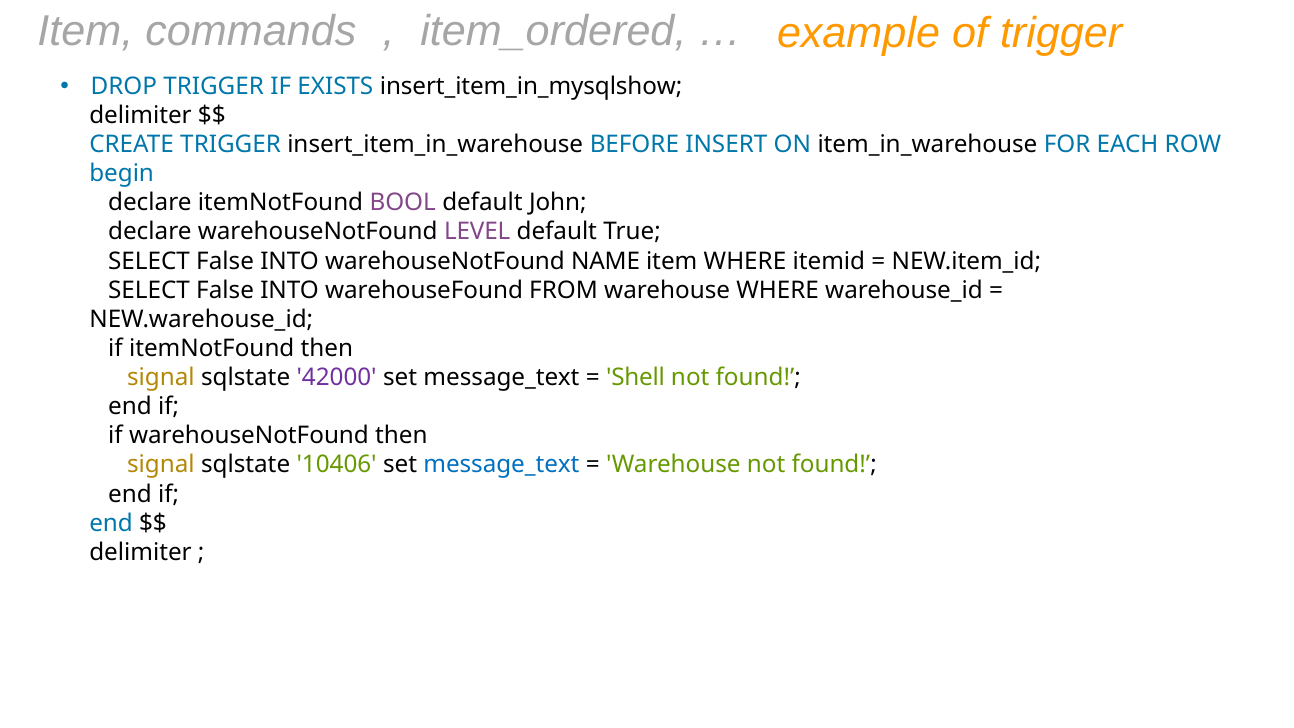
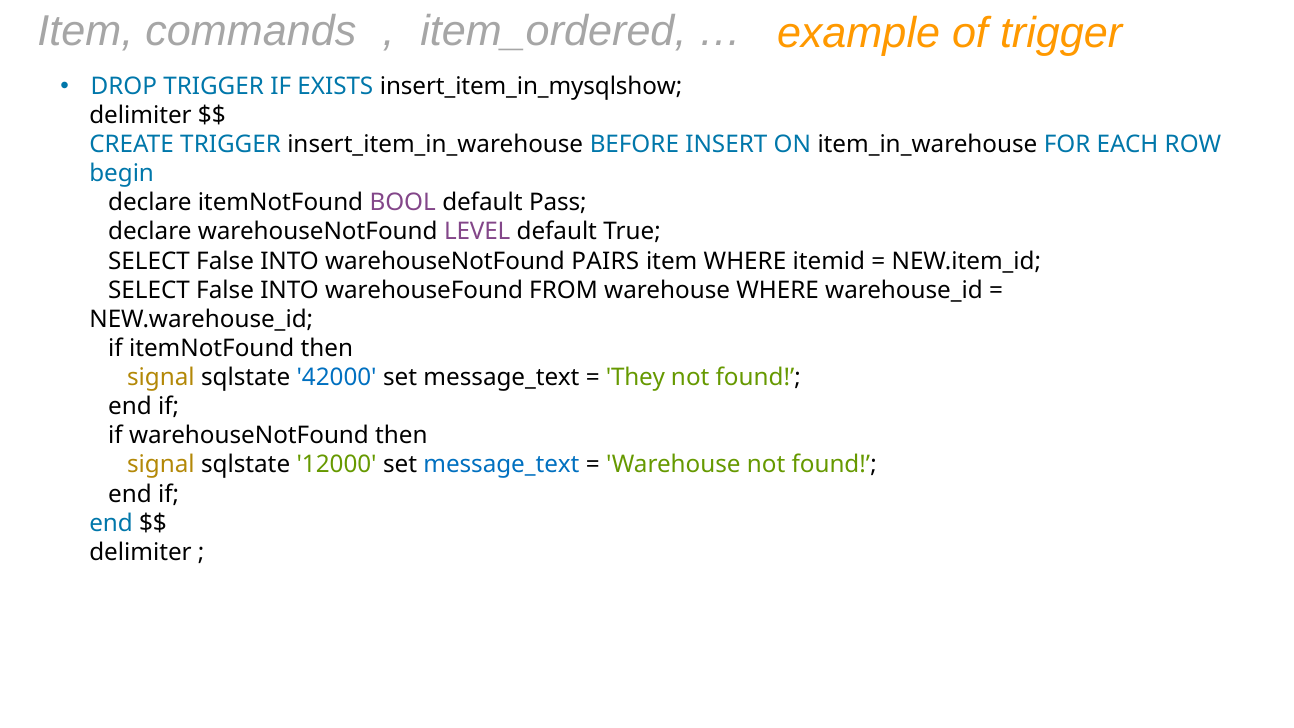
John: John -> Pass
NAME: NAME -> PAIRS
42000 colour: purple -> blue
Shell: Shell -> They
10406: 10406 -> 12000
